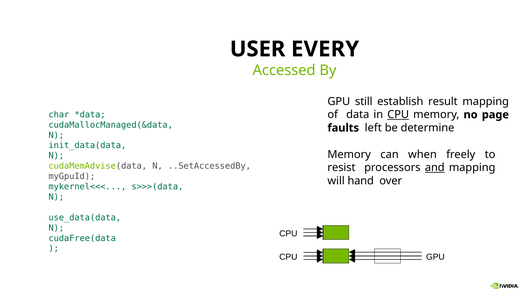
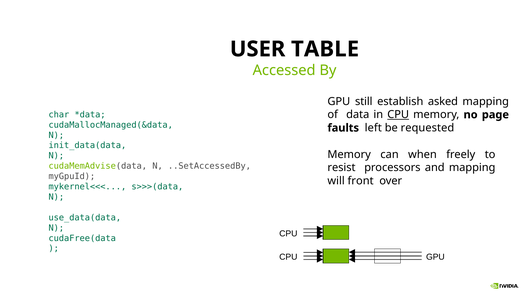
EVERY: EVERY -> TABLE
result: result -> asked
determine: determine -> requested
and underline: present -> none
hand: hand -> front
